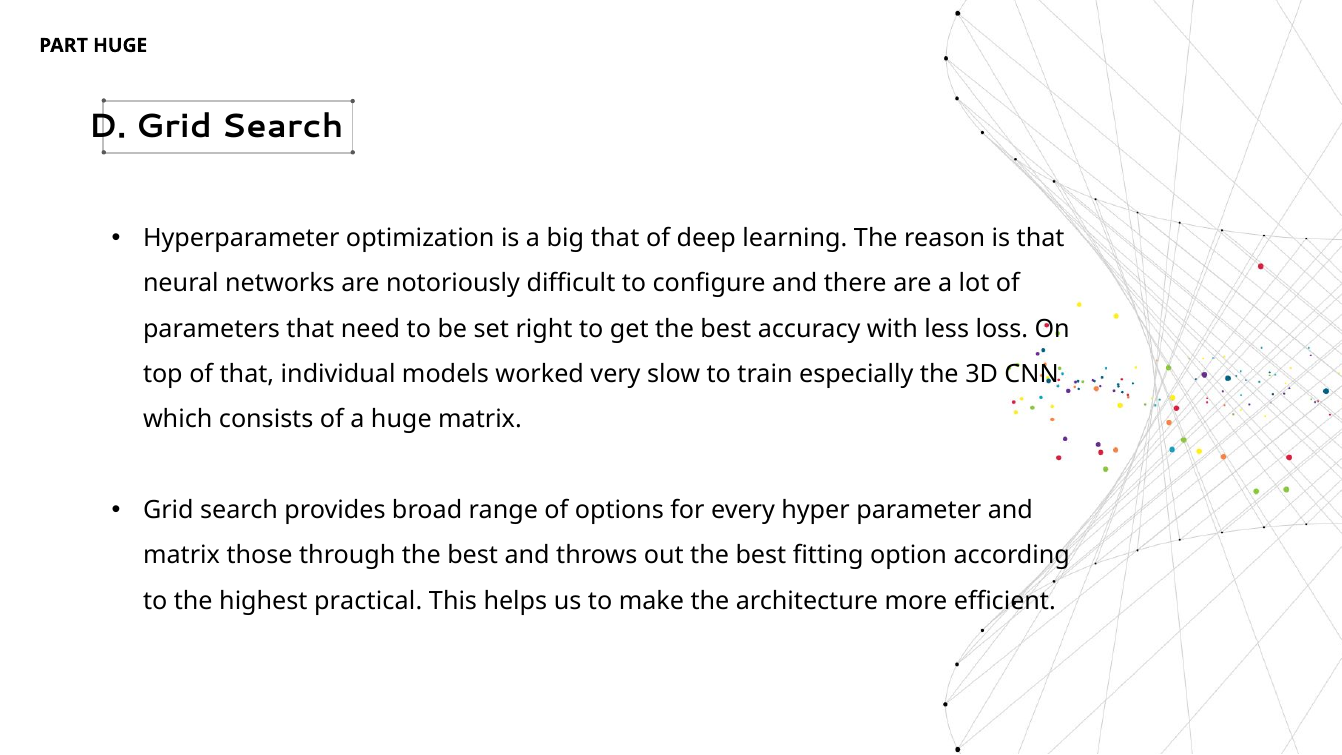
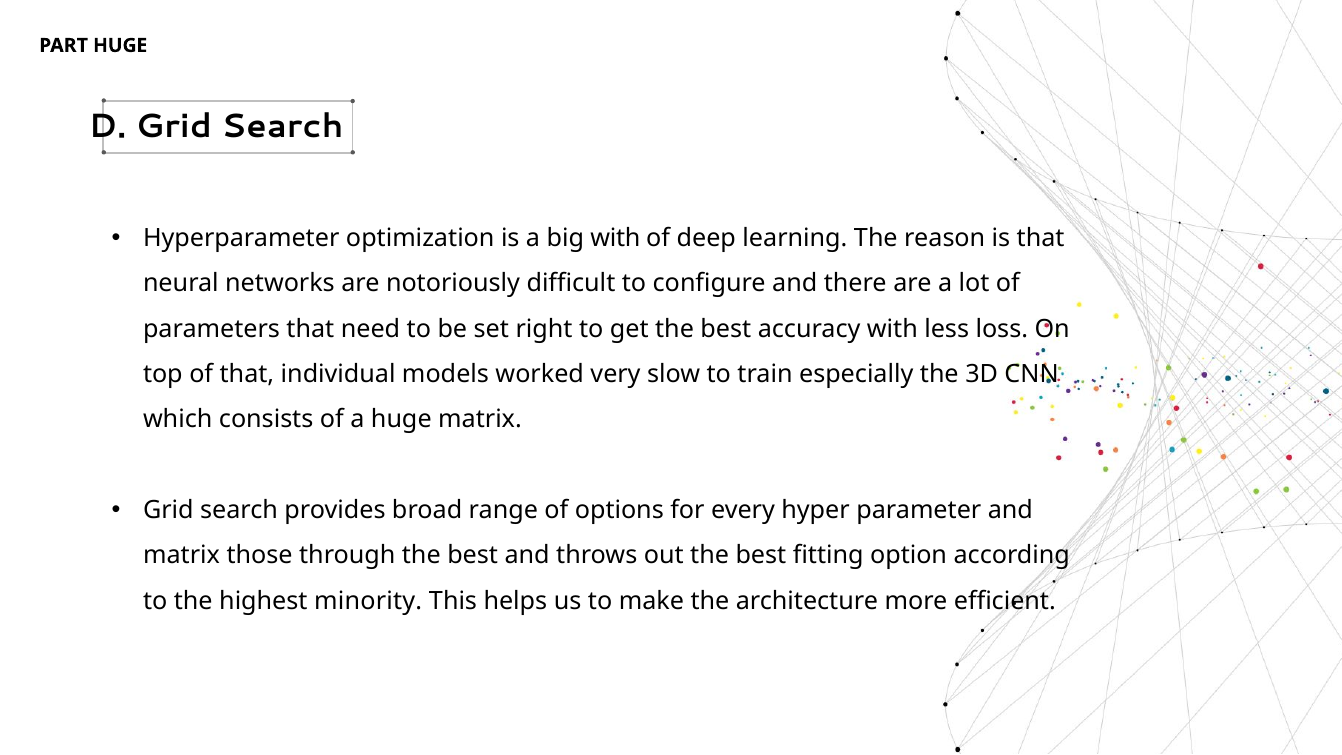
big that: that -> with
practical: practical -> minority
